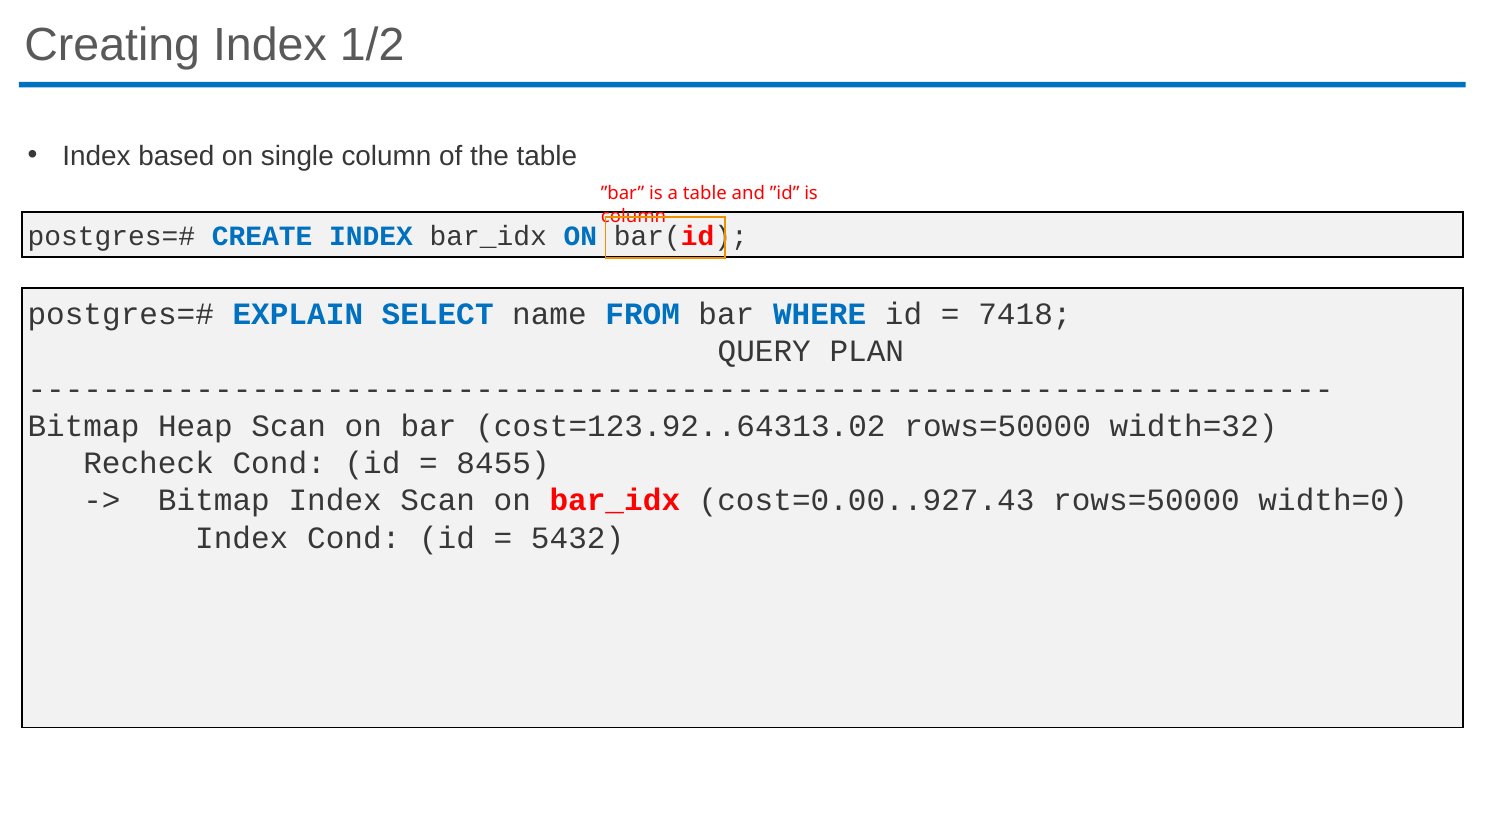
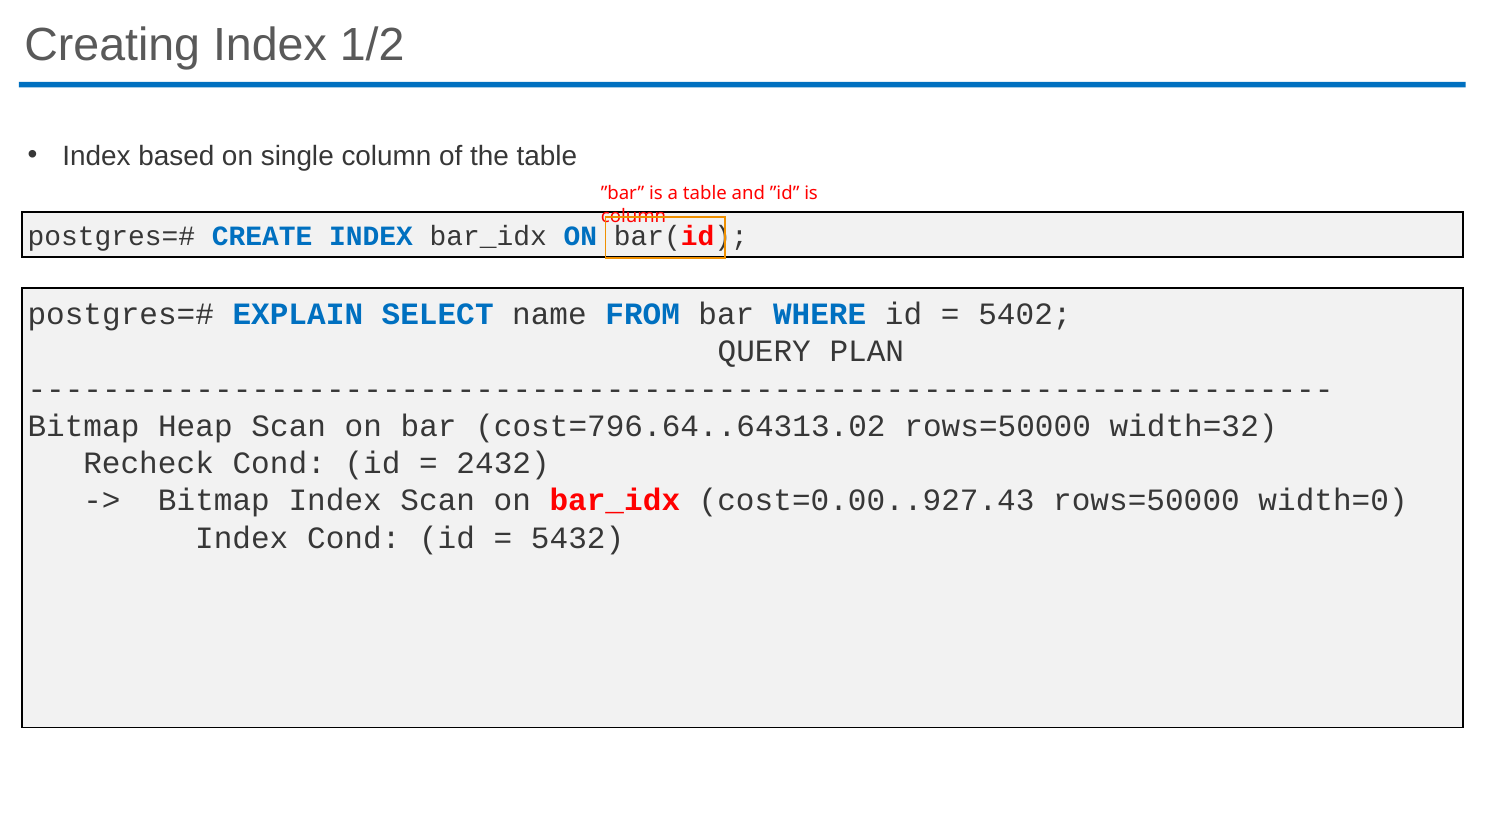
7418: 7418 -> 5402
cost=123.92..64313.02: cost=123.92..64313.02 -> cost=796.64..64313.02
8455: 8455 -> 2432
